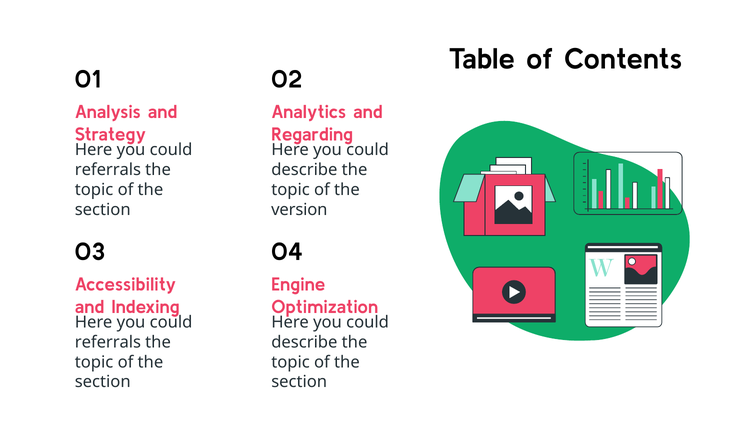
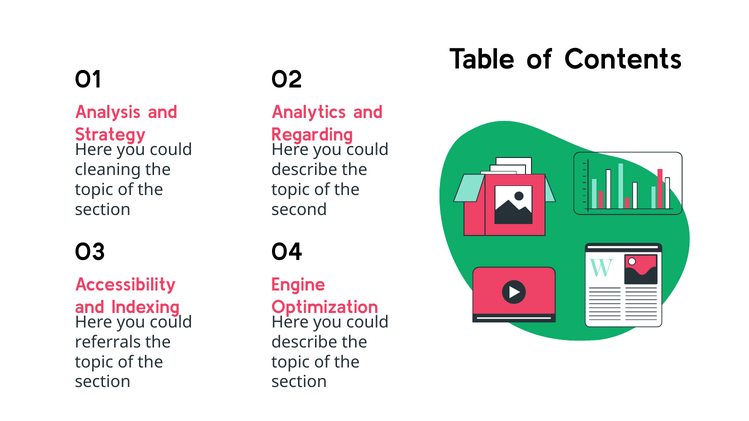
referrals at (108, 170): referrals -> cleaning
version: version -> second
